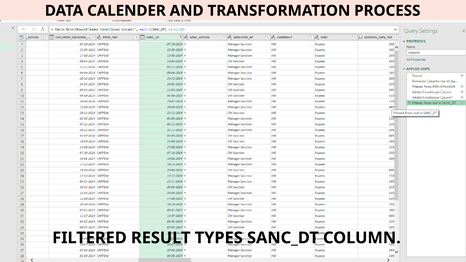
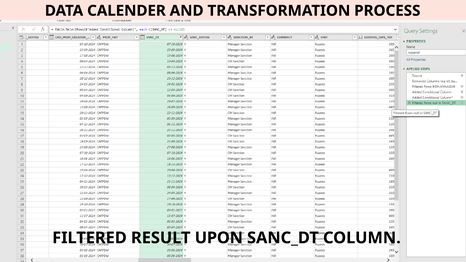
TYPES: TYPES -> UPON
